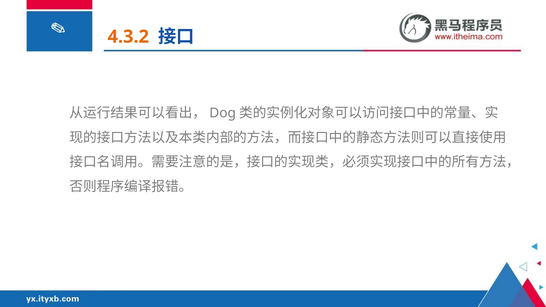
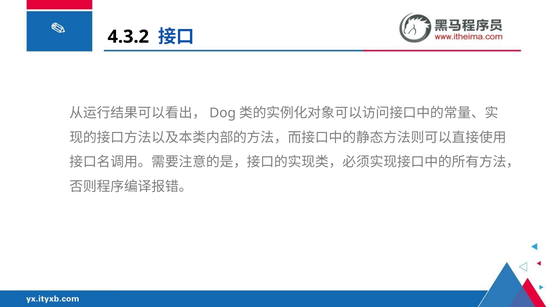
4.3.2 colour: orange -> black
